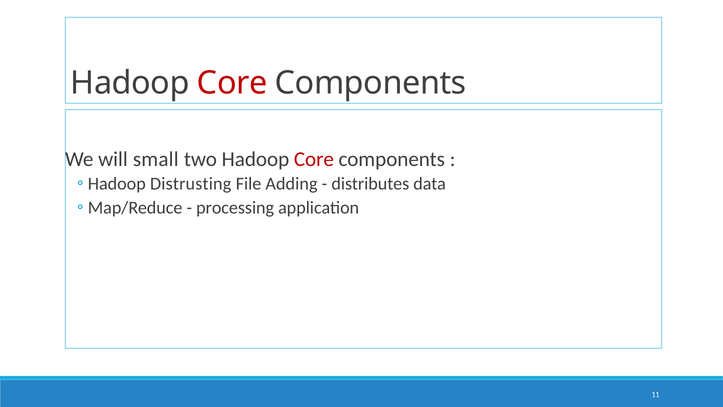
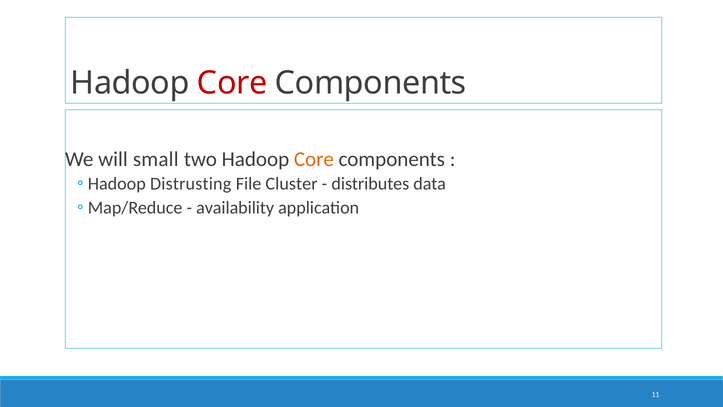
Core at (314, 159) colour: red -> orange
Adding: Adding -> Cluster
processing: processing -> availability
